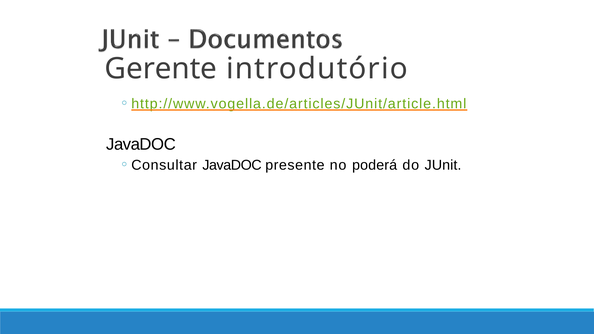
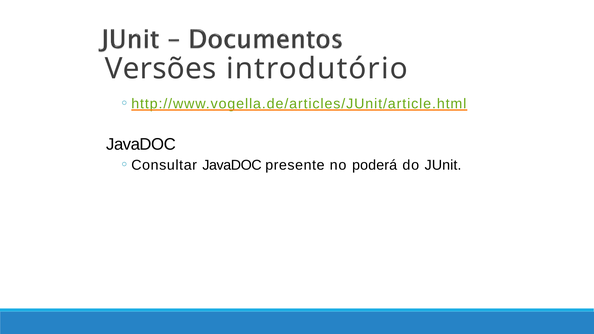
Gerente: Gerente -> Versões
